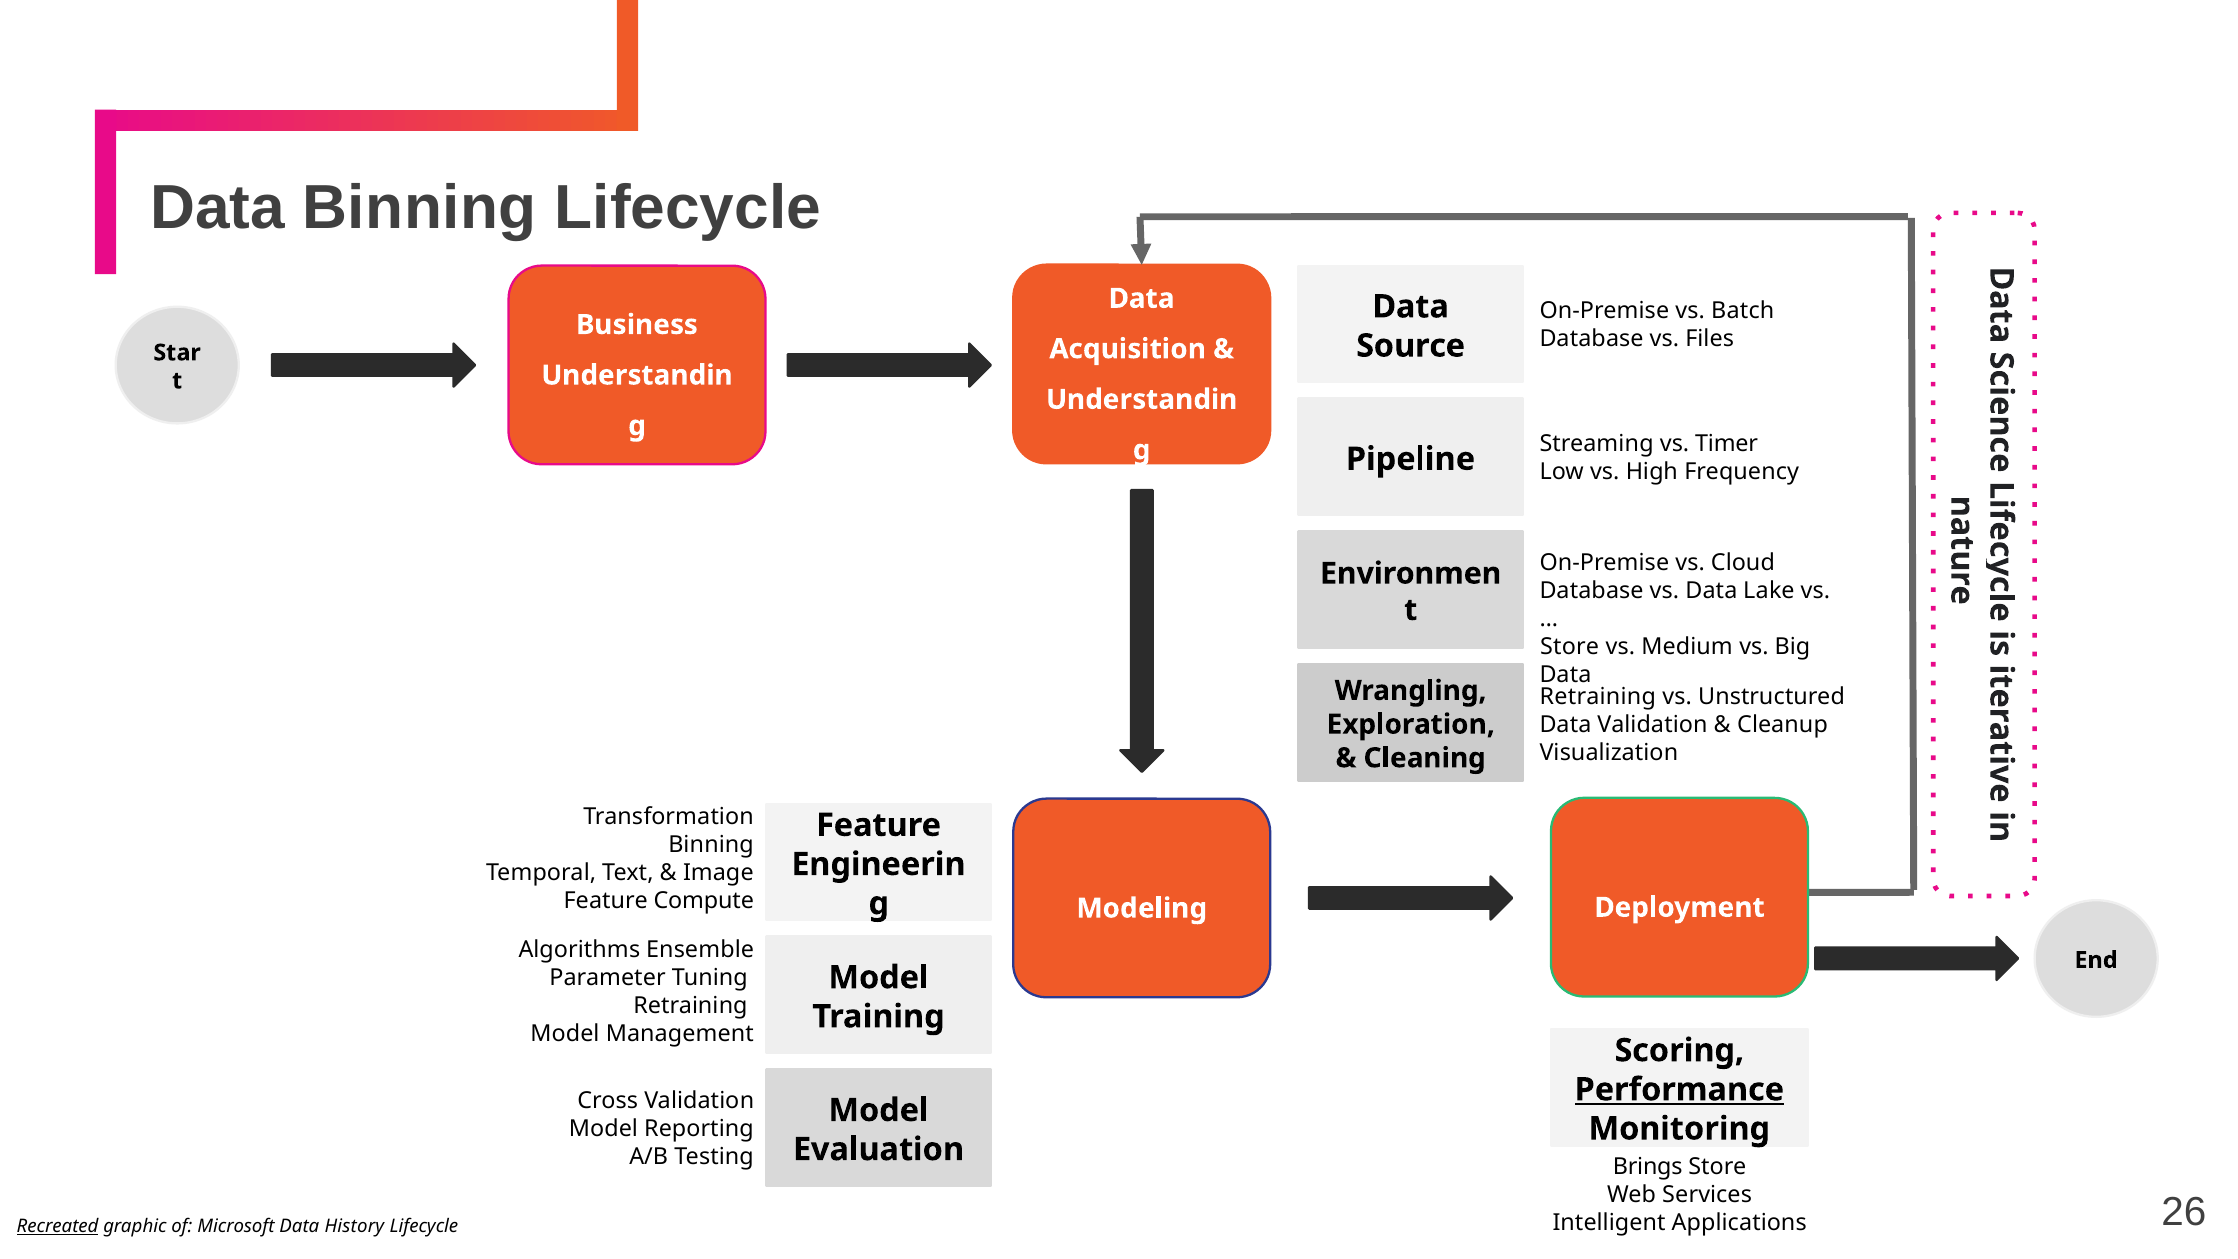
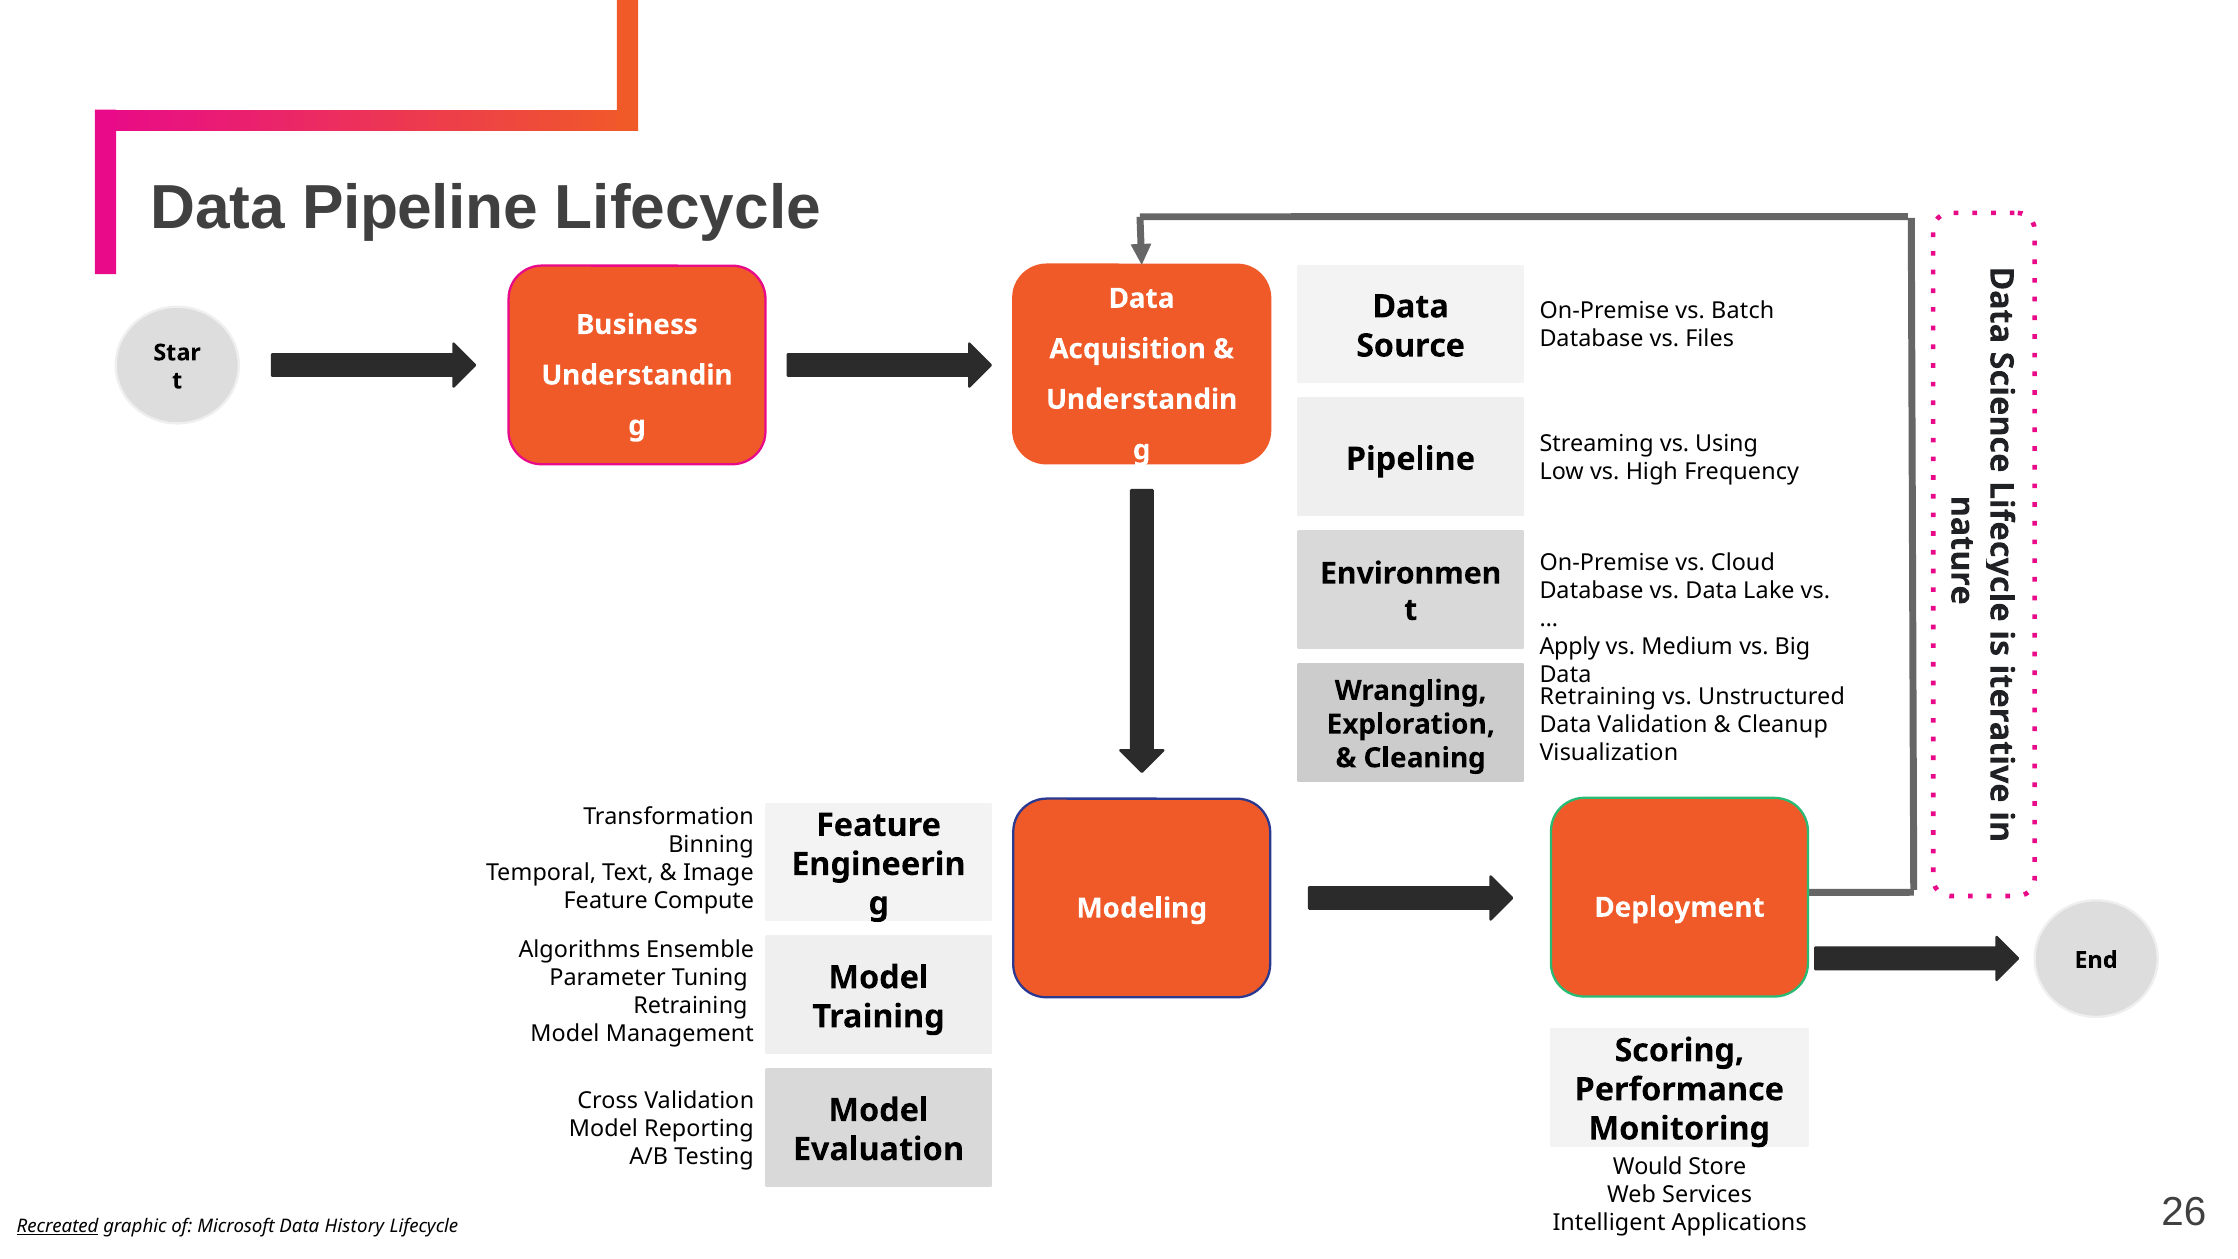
Data Binning: Binning -> Pipeline
Timer: Timer -> Using
Store at (1570, 647): Store -> Apply
Performance underline: present -> none
Brings: Brings -> Would
